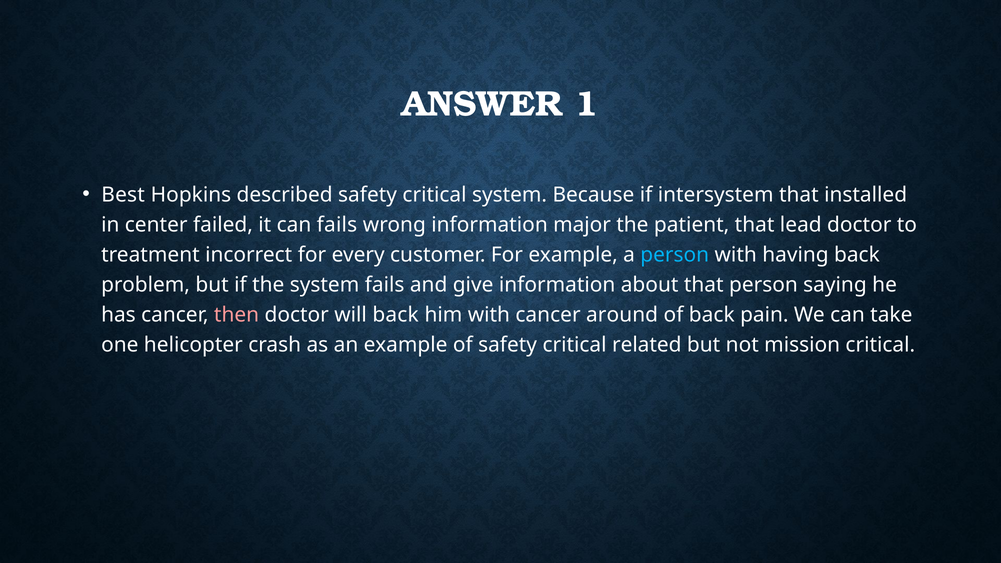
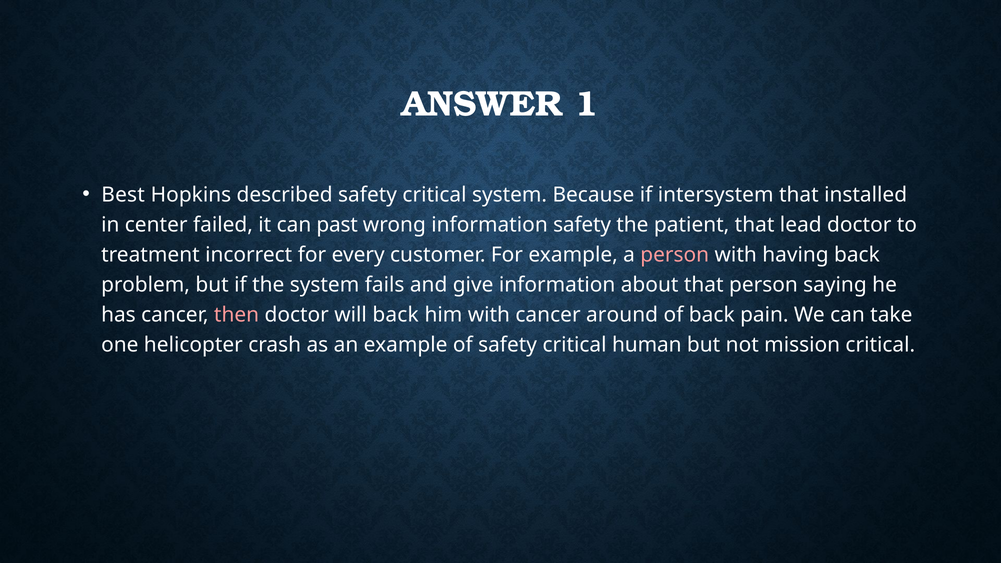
can fails: fails -> past
information major: major -> safety
person at (675, 255) colour: light blue -> pink
related: related -> human
